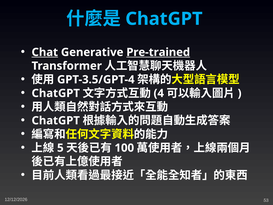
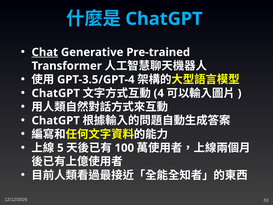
Pre-trained underline: present -> none
